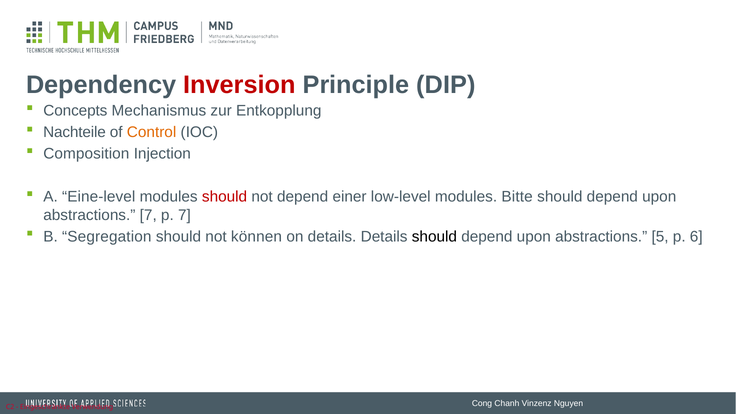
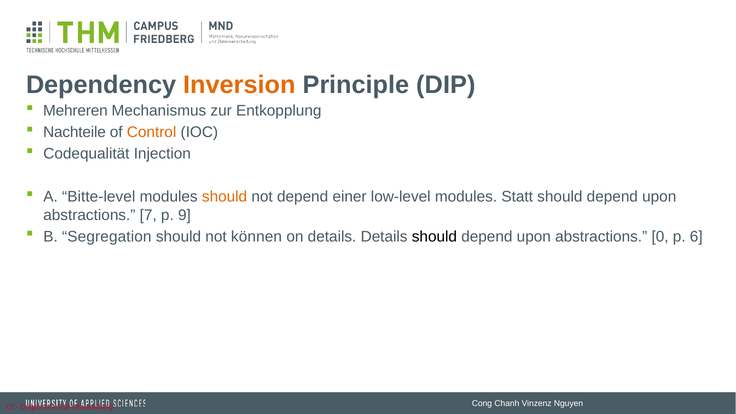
Inversion colour: red -> orange
Concepts: Concepts -> Mehreren
Composition: Composition -> Codequalität
Eine-level: Eine-level -> Bitte-level
should at (225, 197) colour: red -> orange
Bitte: Bitte -> Statt
p 7: 7 -> 9
5: 5 -> 0
